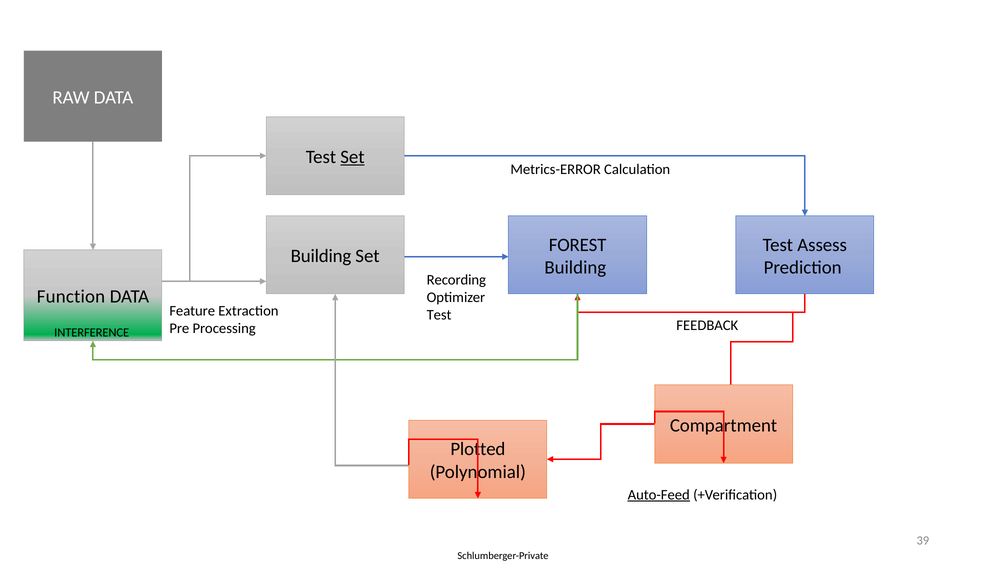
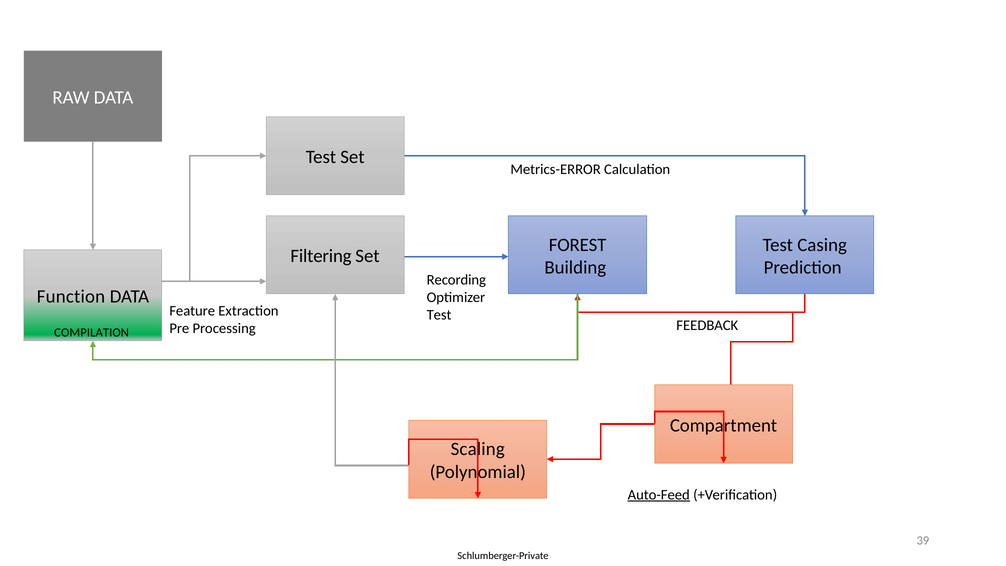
Set at (352, 157) underline: present -> none
Assess: Assess -> Casing
Building at (321, 256): Building -> Filtering
INTERFERENCE: INTERFERENCE -> COMPILATION
Plotted: Plotted -> Scaling
